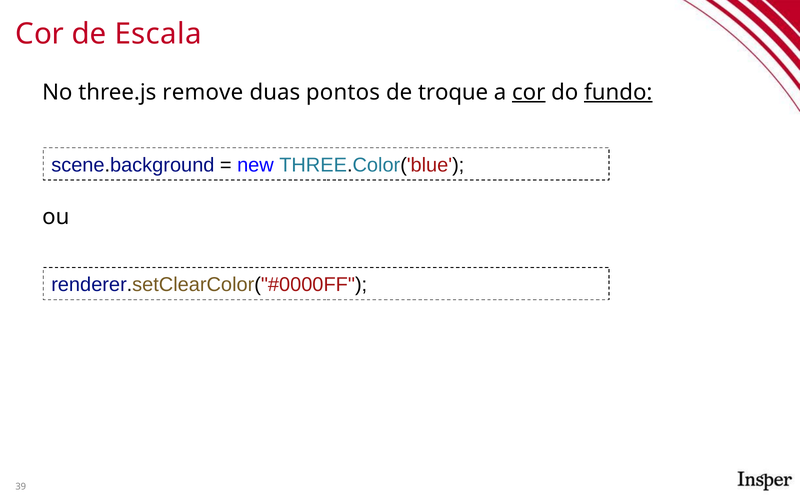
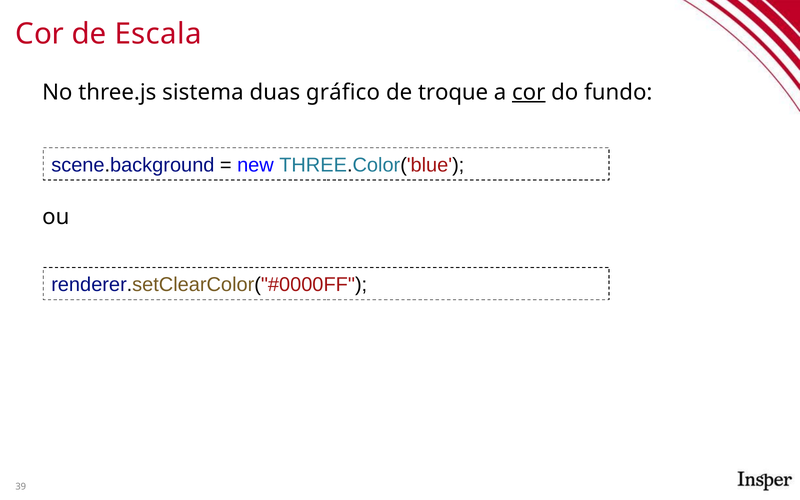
remove: remove -> sistema
pontos: pontos -> gráfico
fundo underline: present -> none
